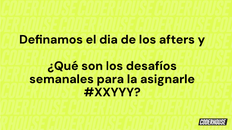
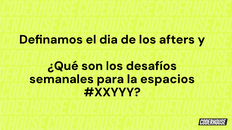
asignarle: asignarle -> espacios
